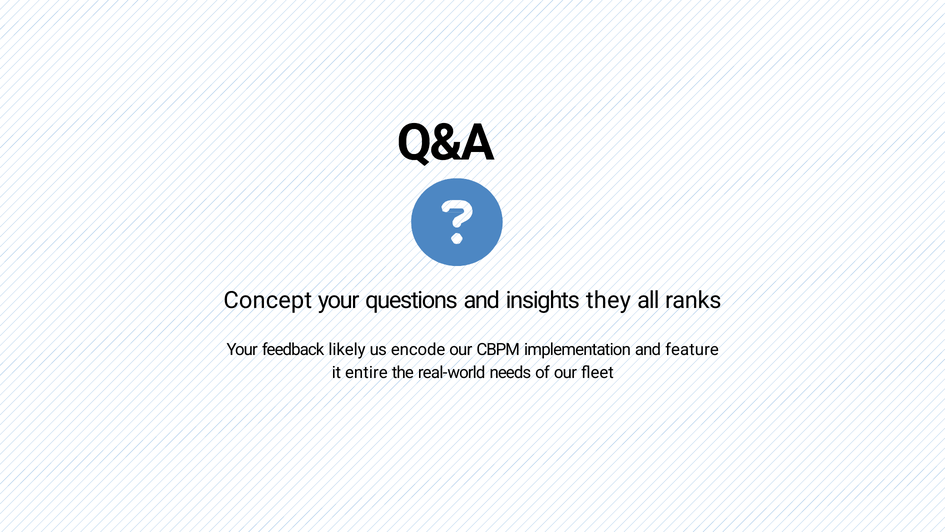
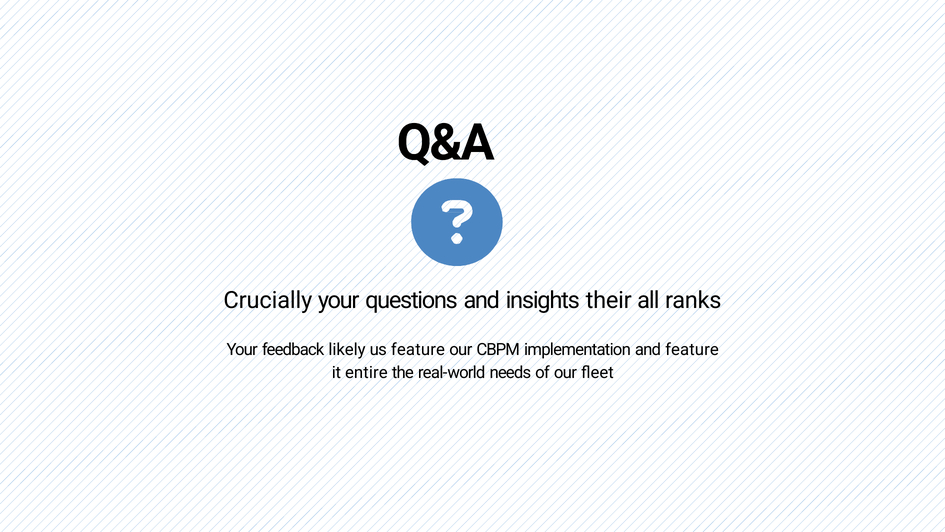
Concept: Concept -> Crucially
they: they -> their
us encode: encode -> feature
